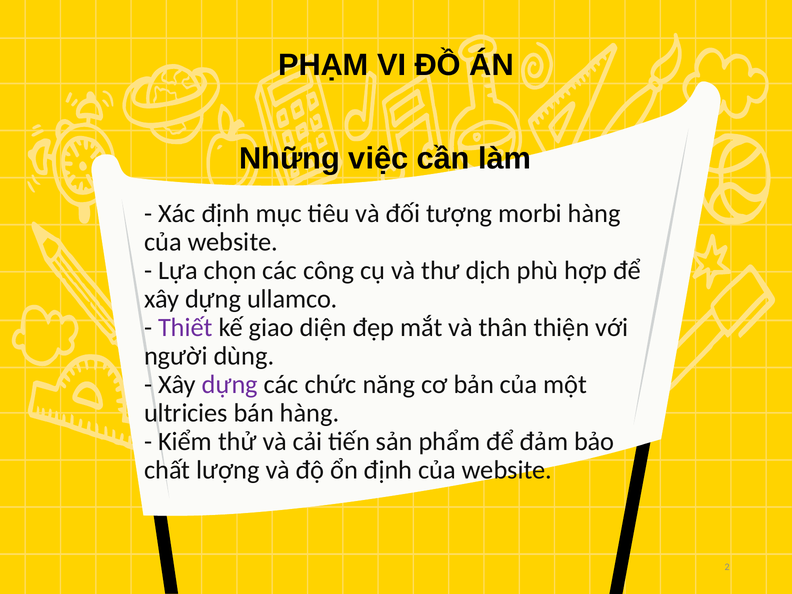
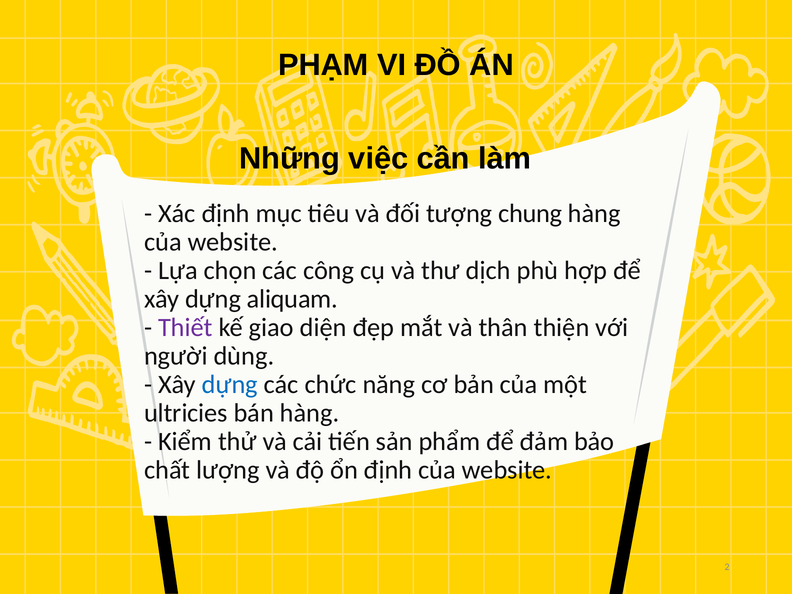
morbi: morbi -> chung
ullamco: ullamco -> aliquam
dựng at (230, 384) colour: purple -> blue
